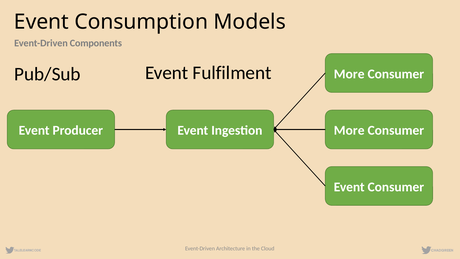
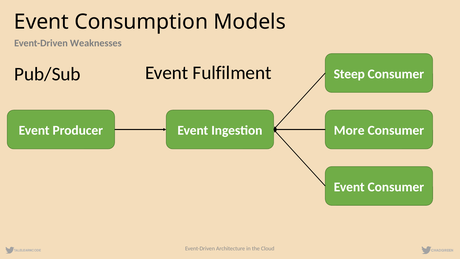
Components: Components -> Weaknesses
More at (349, 74): More -> Steep
